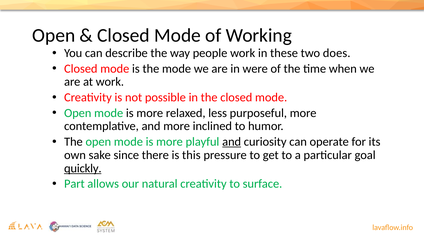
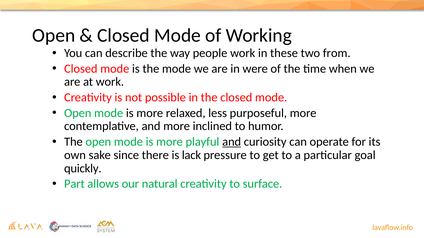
does: does -> from
this: this -> lack
quickly underline: present -> none
